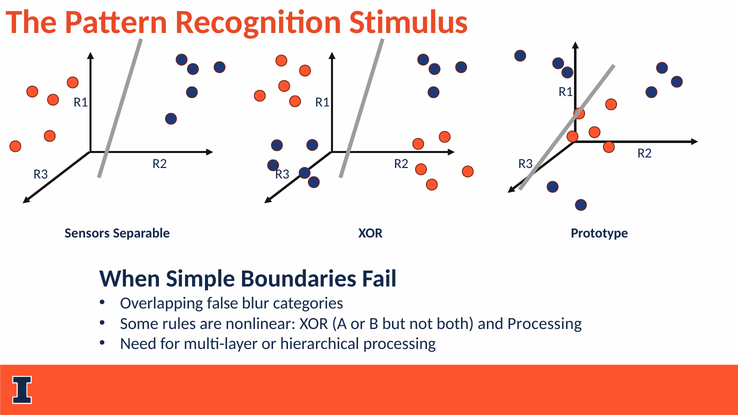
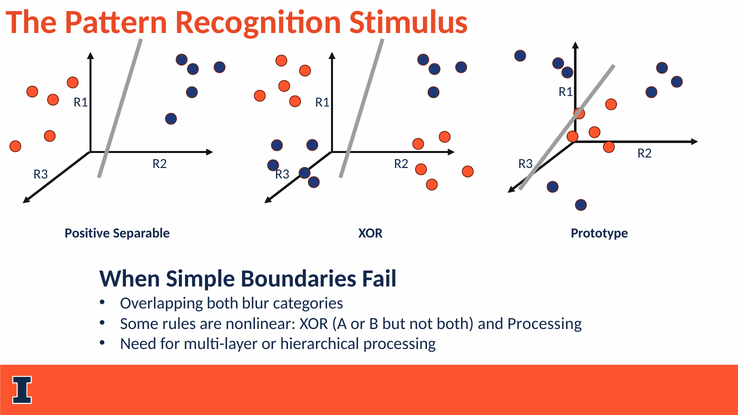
Sensors: Sensors -> Positive
Overlapping false: false -> both
